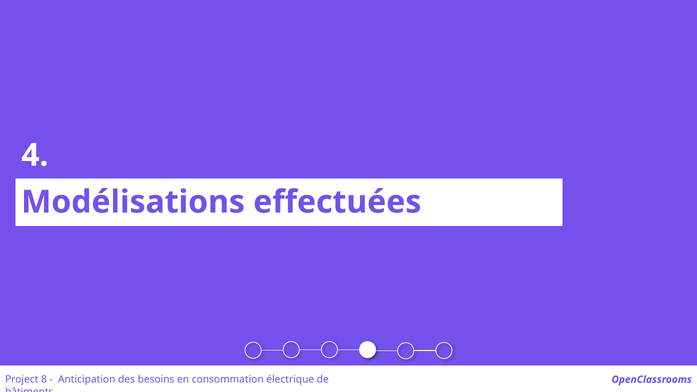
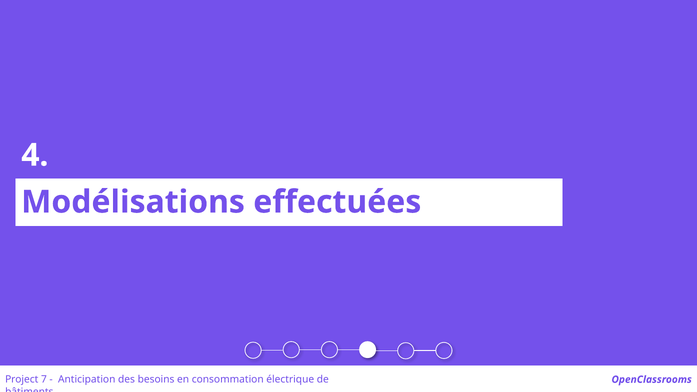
8: 8 -> 7
